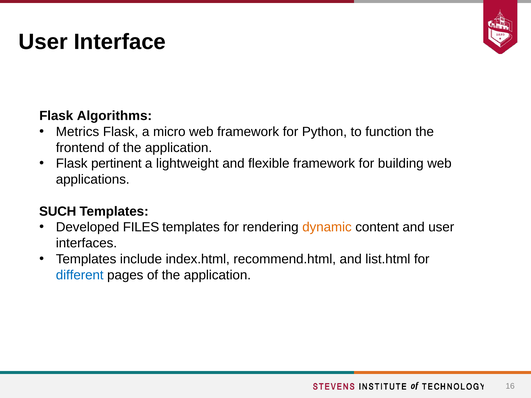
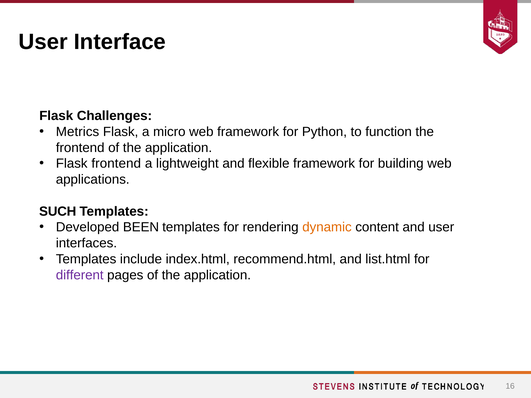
Algorithms: Algorithms -> Challenges
Flask pertinent: pertinent -> frontend
FILES: FILES -> BEEN
different colour: blue -> purple
